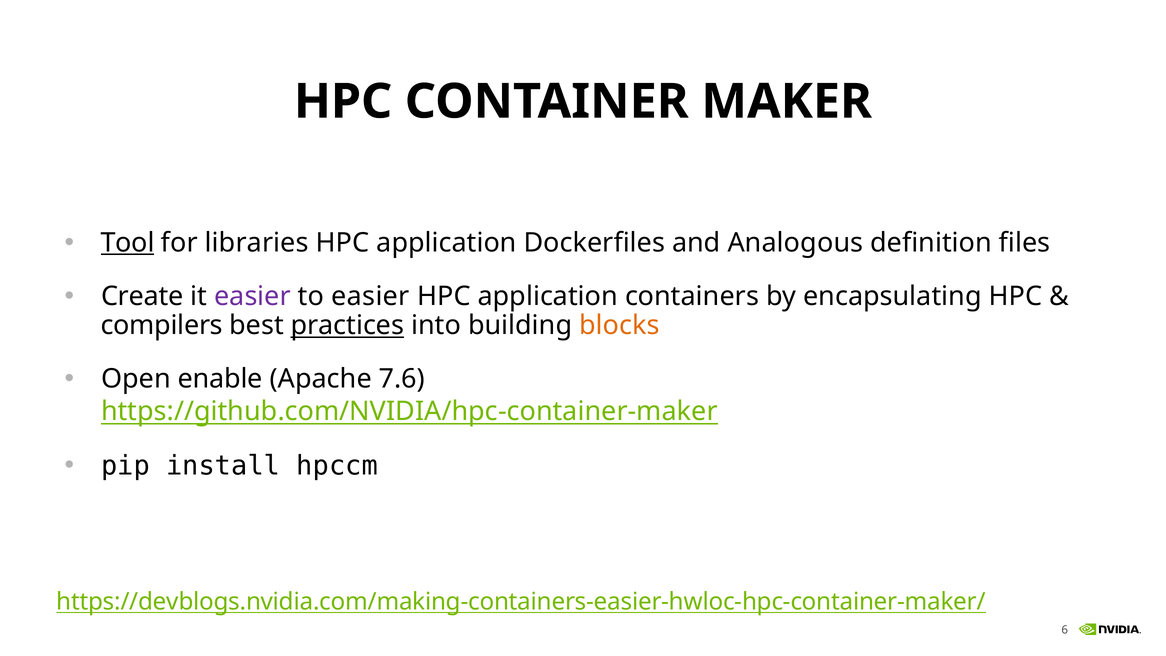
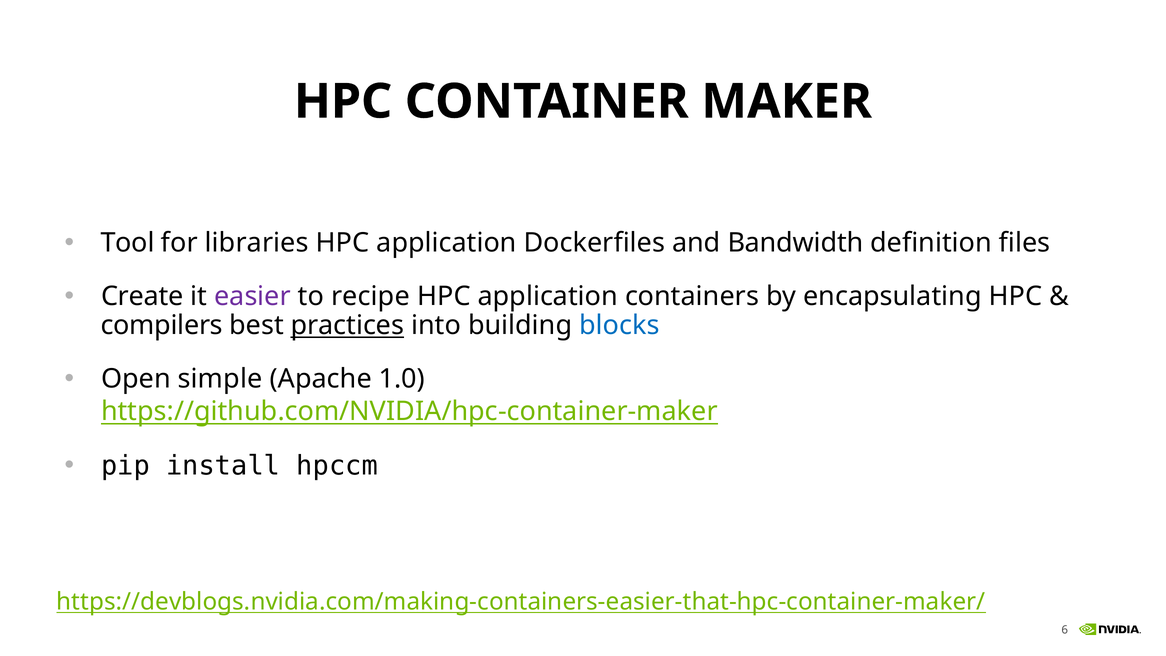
Tool underline: present -> none
Analogous: Analogous -> Bandwidth
to easier: easier -> recipe
blocks colour: orange -> blue
enable: enable -> simple
7.6: 7.6 -> 1.0
https://devblogs.nvidia.com/making-containers-easier-hwloc-hpc-container-maker/: https://devblogs.nvidia.com/making-containers-easier-hwloc-hpc-container-maker/ -> https://devblogs.nvidia.com/making-containers-easier-that-hpc-container-maker/
